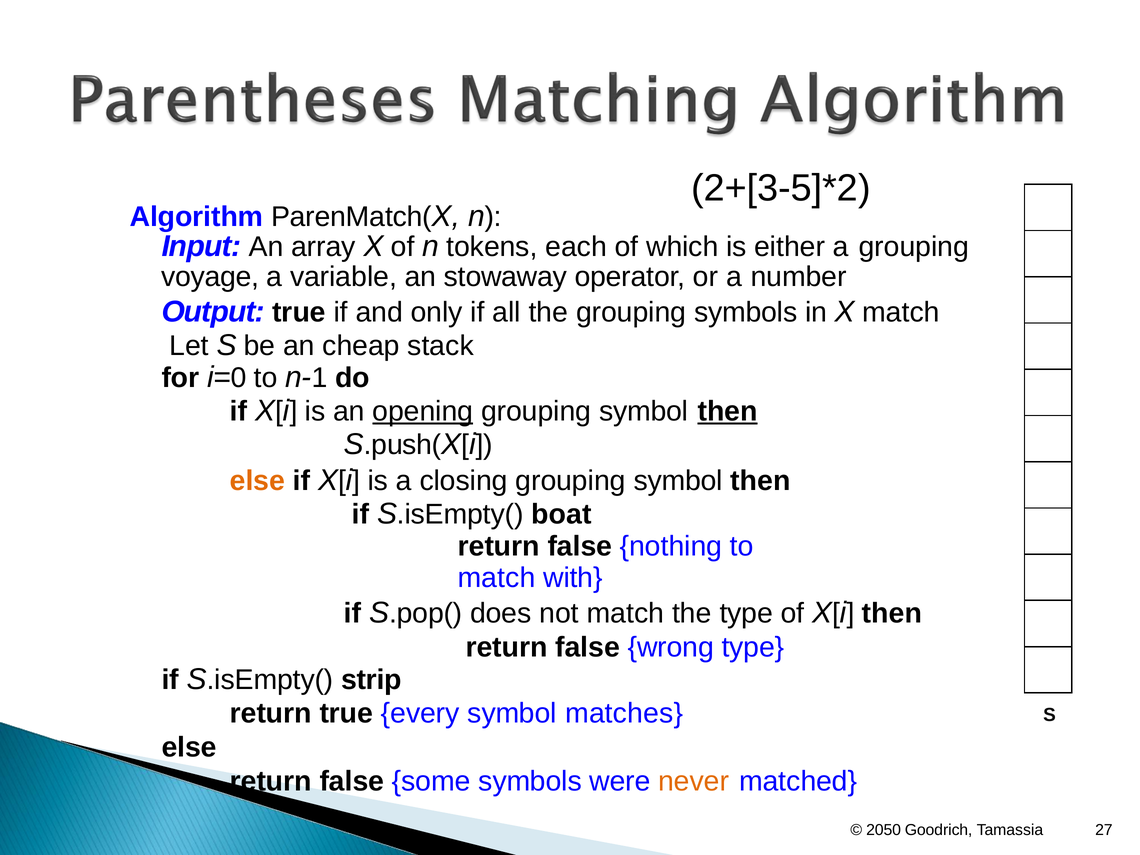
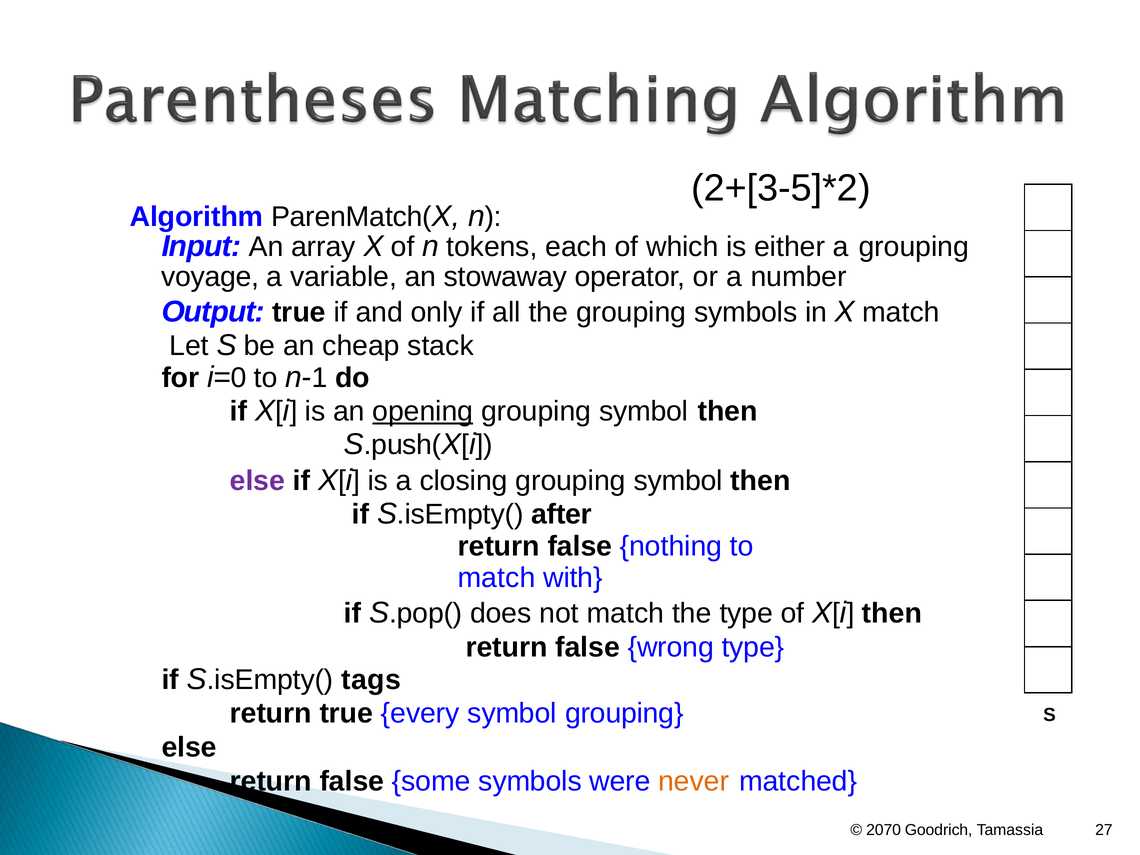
then at (728, 411) underline: present -> none
else at (257, 481) colour: orange -> purple
boat: boat -> after
strip: strip -> tags
symbol matches: matches -> grouping
2050: 2050 -> 2070
